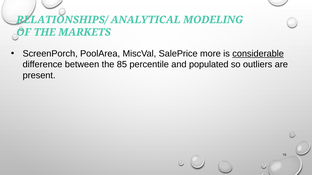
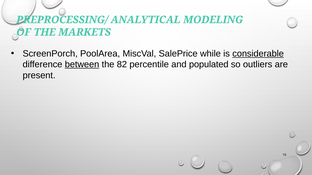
RELATIONSHIPS/: RELATIONSHIPS/ -> PREPROCESSING/
more: more -> while
between underline: none -> present
85: 85 -> 82
